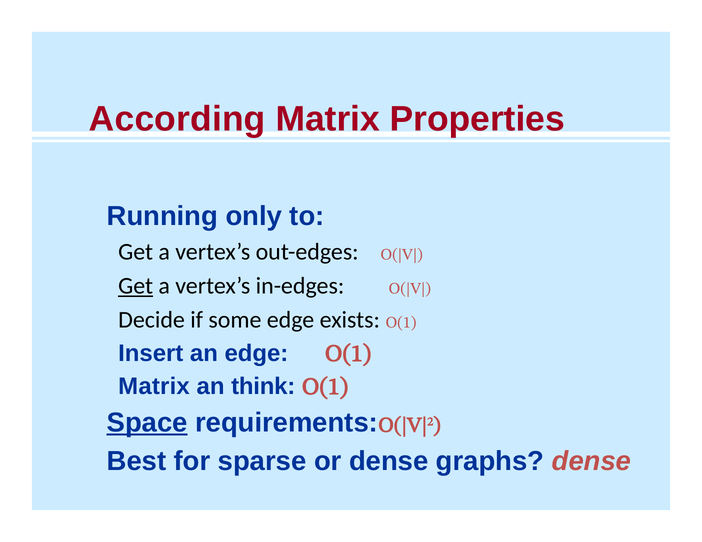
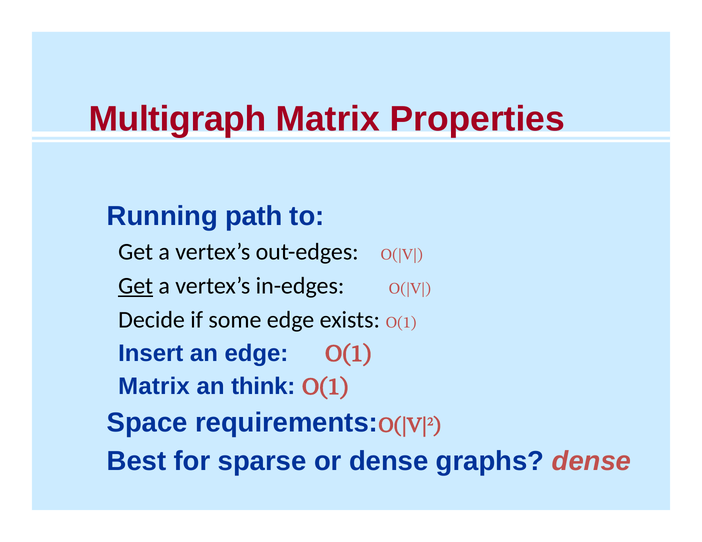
According: According -> Multigraph
only: only -> path
Space underline: present -> none
